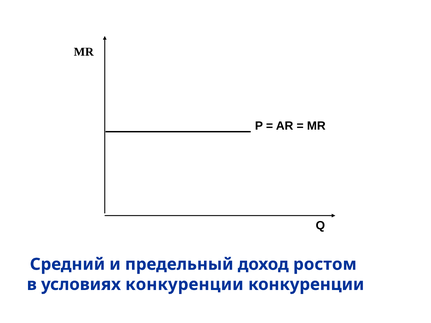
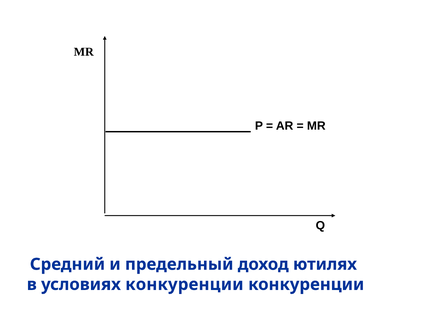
ростом: ростом -> ютилях
